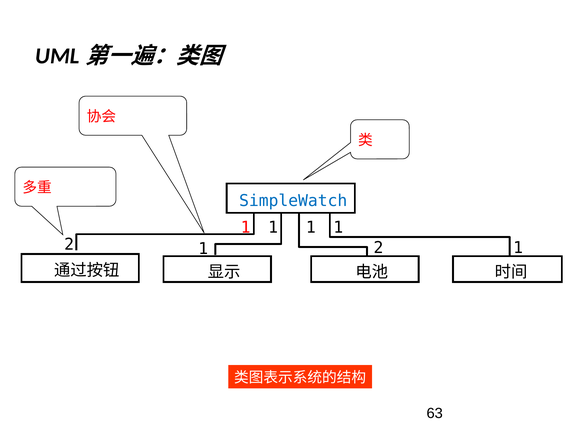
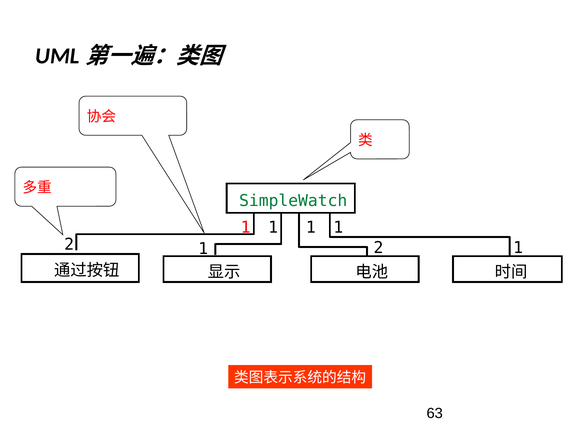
SimpleWatch colour: blue -> green
